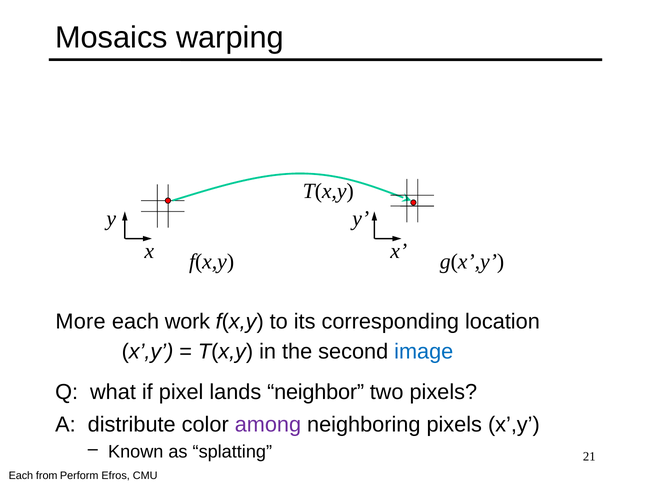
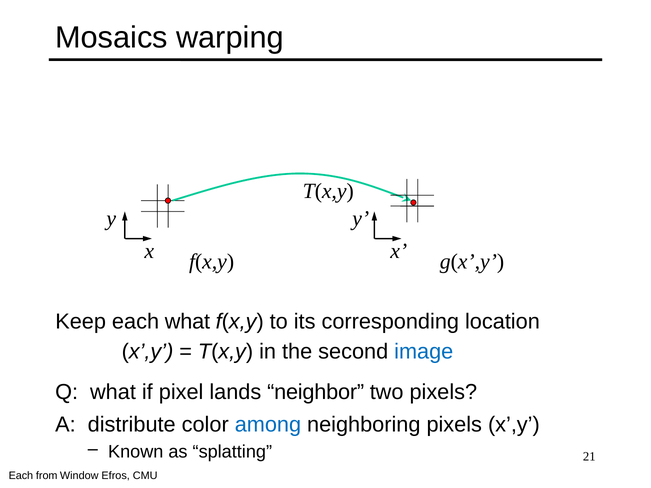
More: More -> Keep
each work: work -> what
among colour: purple -> blue
Perform: Perform -> Window
